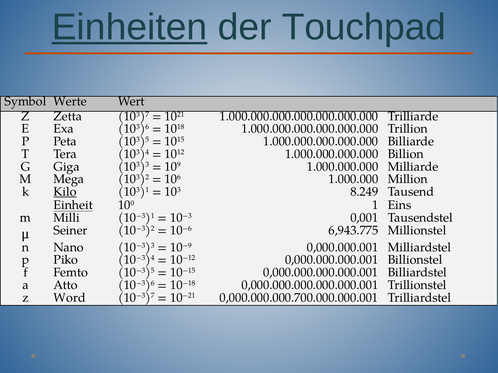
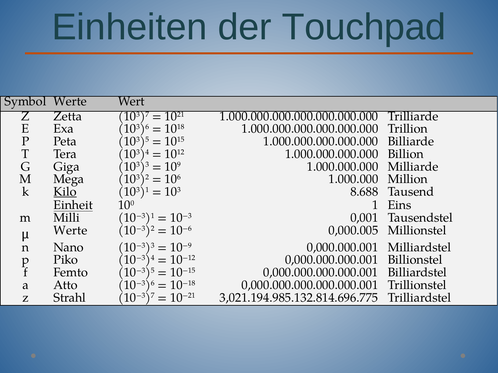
Einheiten underline: present -> none
8.249: 8.249 -> 8.688
μ Seiner: Seiner -> Werte
6,943.775: 6,943.775 -> 0,000.005
Word: Word -> Strahl
0,000.000.000.700.000.000.001: 0,000.000.000.700.000.000.001 -> 3,021.194.985.132.814.696.775
